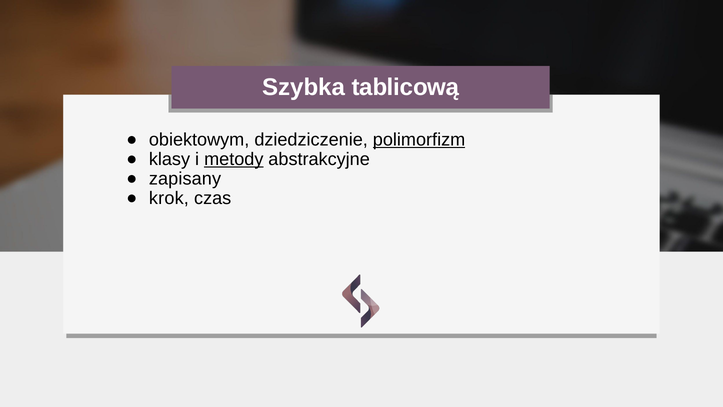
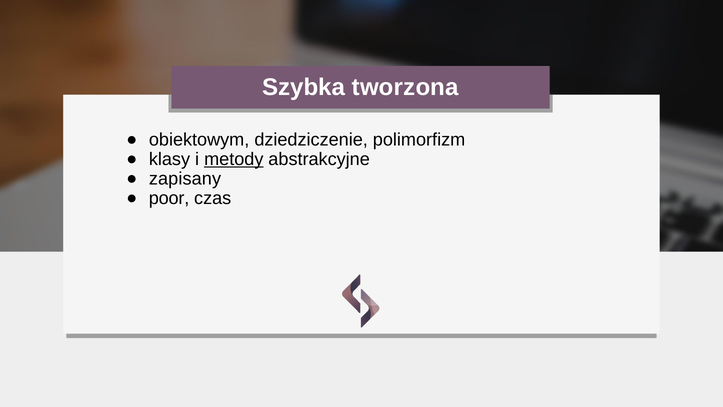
tablicową: tablicową -> tworzona
polimorfizm underline: present -> none
krok: krok -> poor
